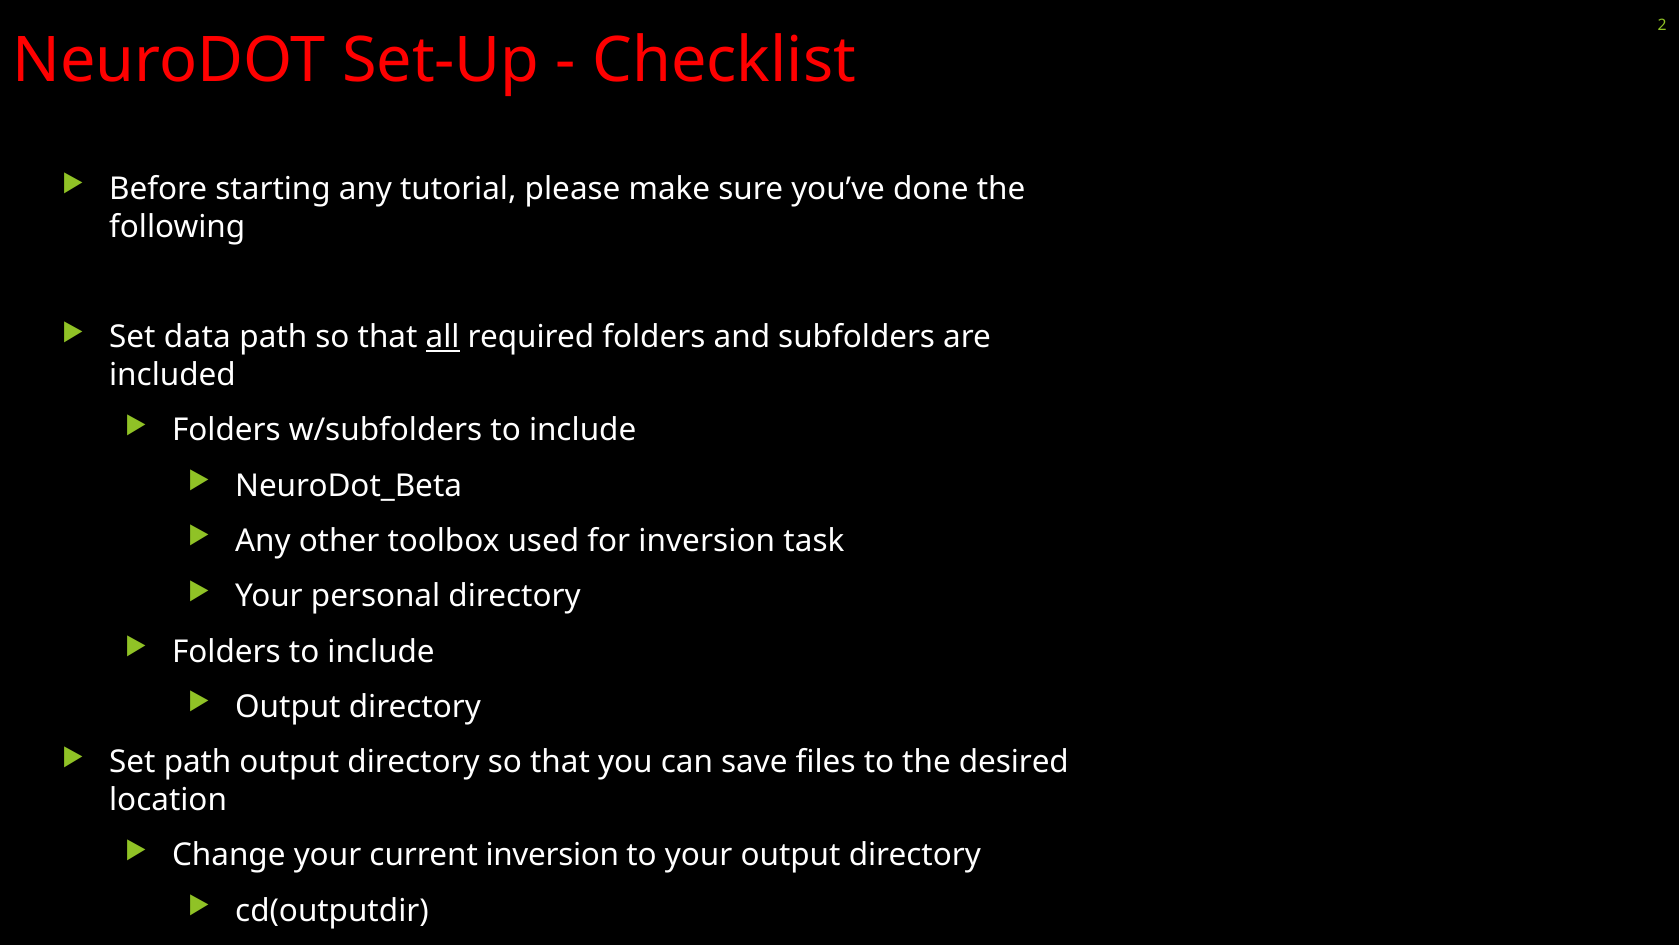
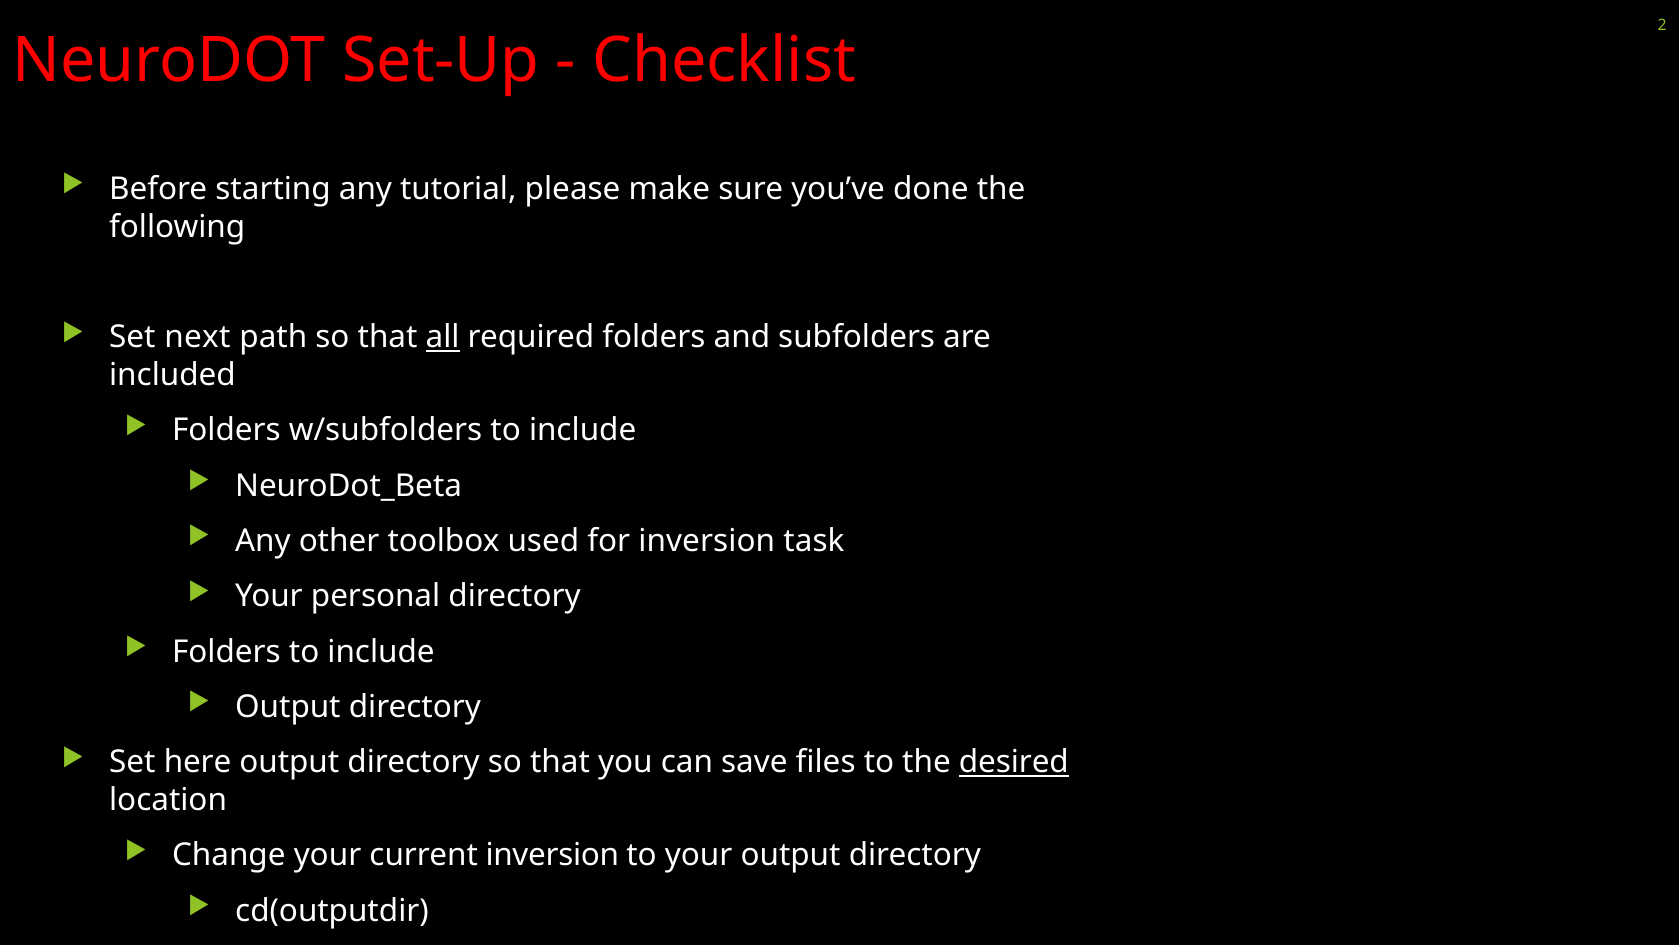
data: data -> next
Set path: path -> here
desired underline: none -> present
